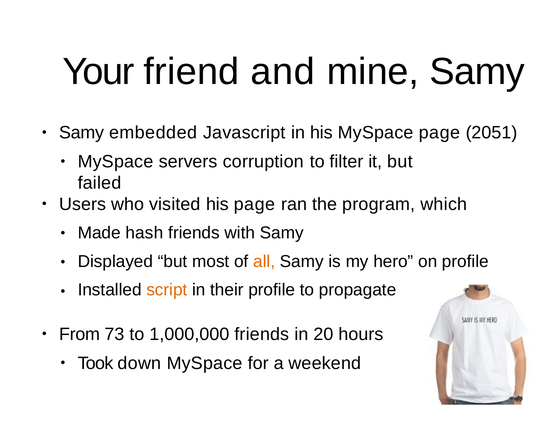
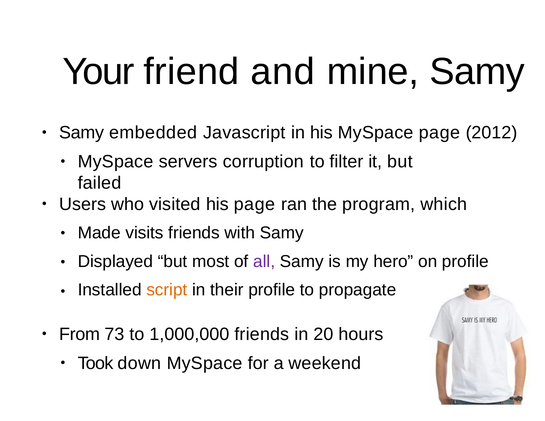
2051: 2051 -> 2012
hash: hash -> visits
all colour: orange -> purple
